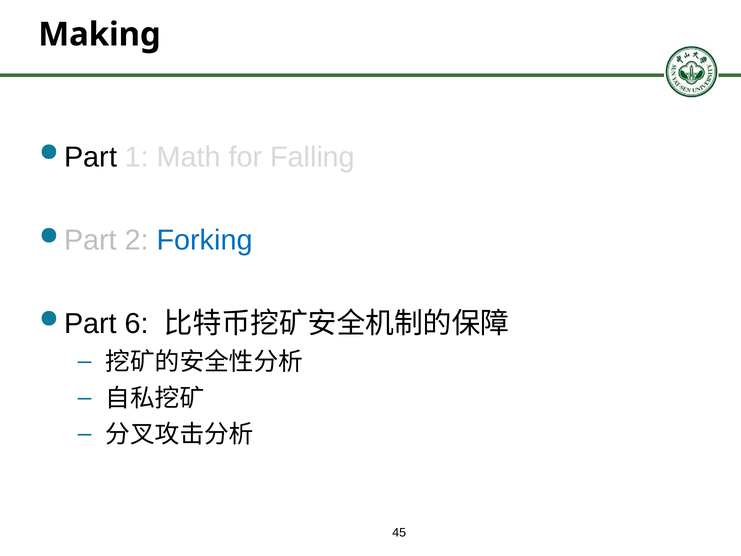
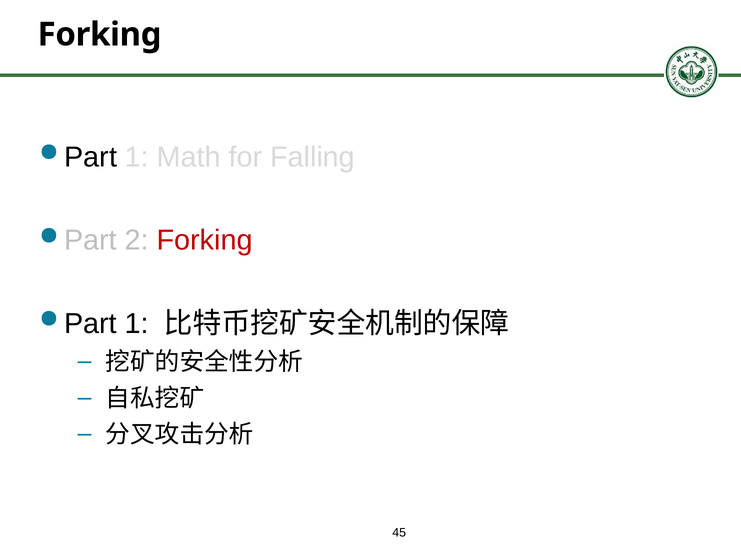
Making at (99, 34): Making -> Forking
Forking at (205, 240) colour: blue -> red
6 at (137, 324): 6 -> 1
